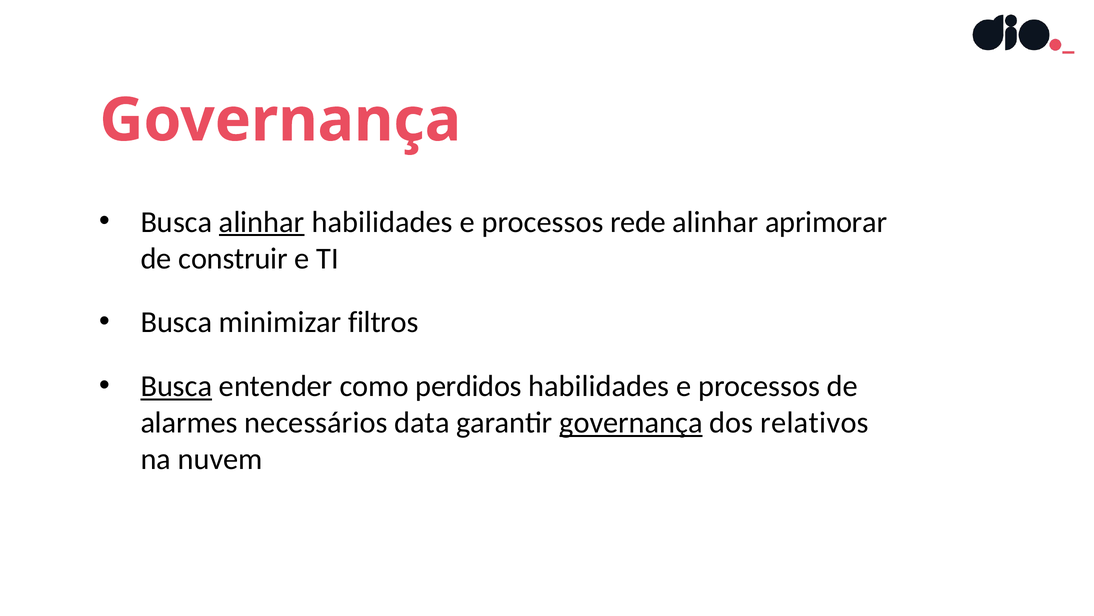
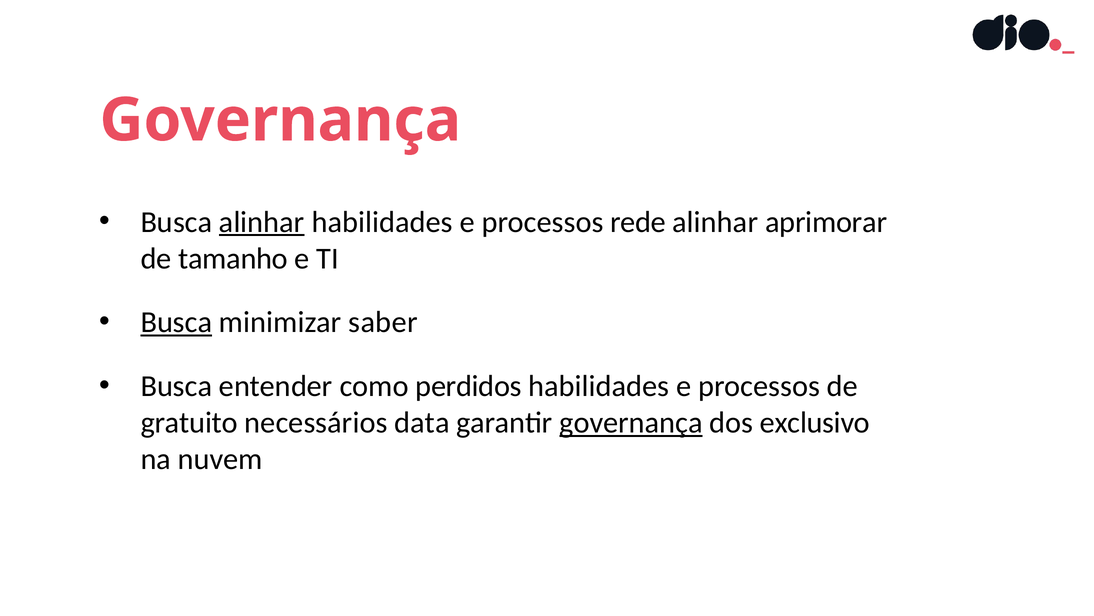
construir: construir -> tamanho
Busca at (176, 322) underline: none -> present
filtros: filtros -> saber
Busca at (176, 386) underline: present -> none
alarmes: alarmes -> gratuito
relativos: relativos -> exclusivo
